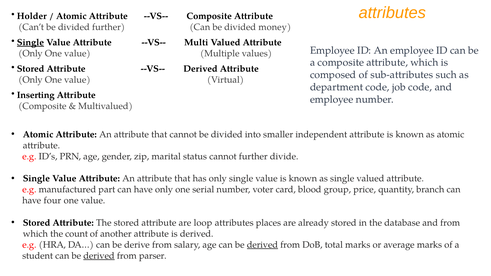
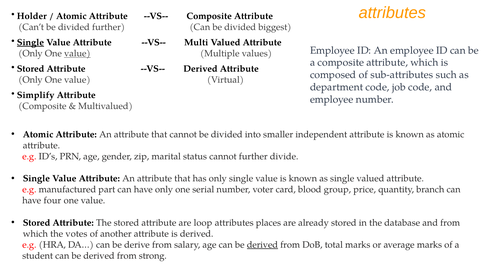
money: money -> biggest
value at (77, 54) underline: none -> present
Inserting: Inserting -> Simplify
count: count -> votes
derived at (99, 256) underline: present -> none
parser: parser -> strong
